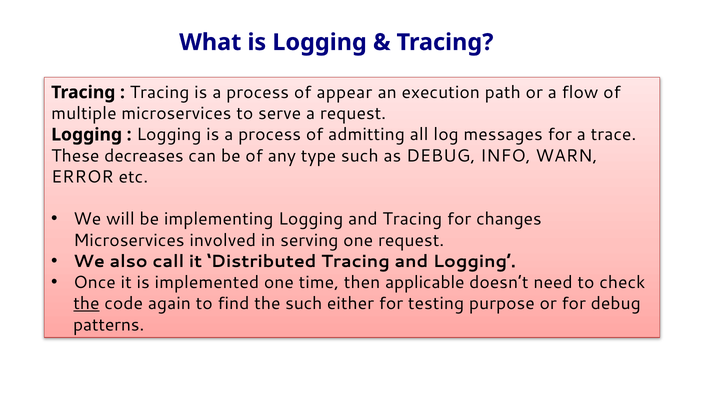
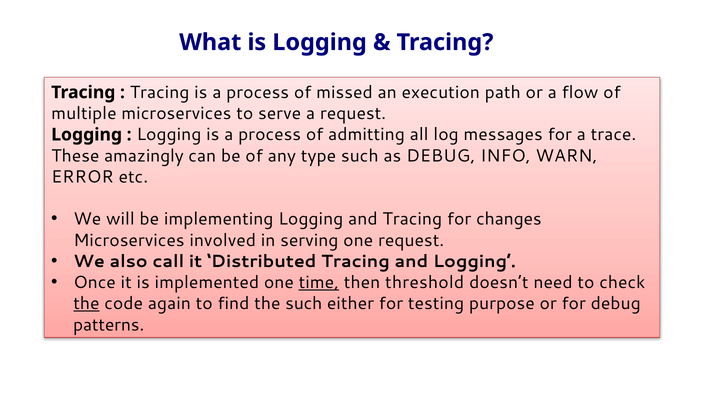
appear: appear -> missed
decreases: decreases -> amazingly
time underline: none -> present
applicable: applicable -> threshold
